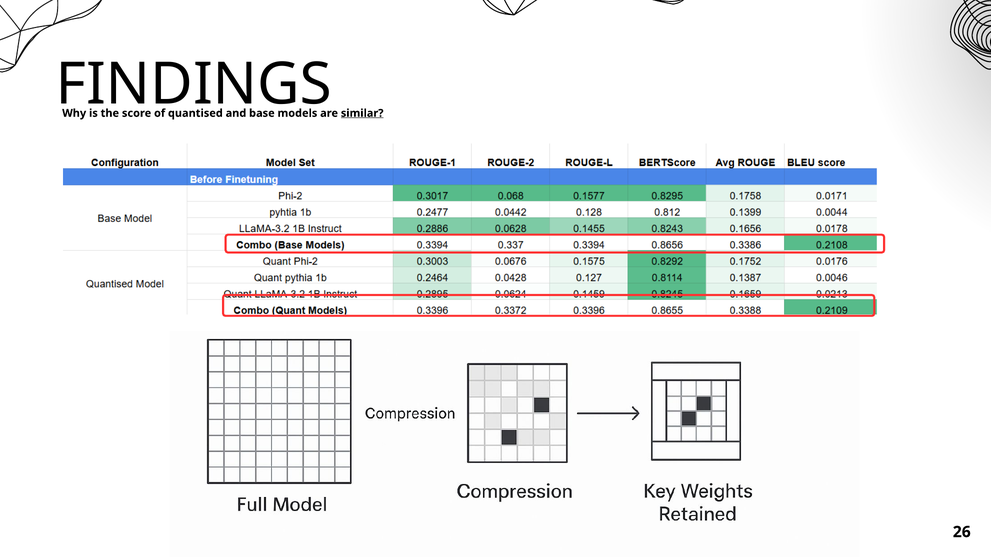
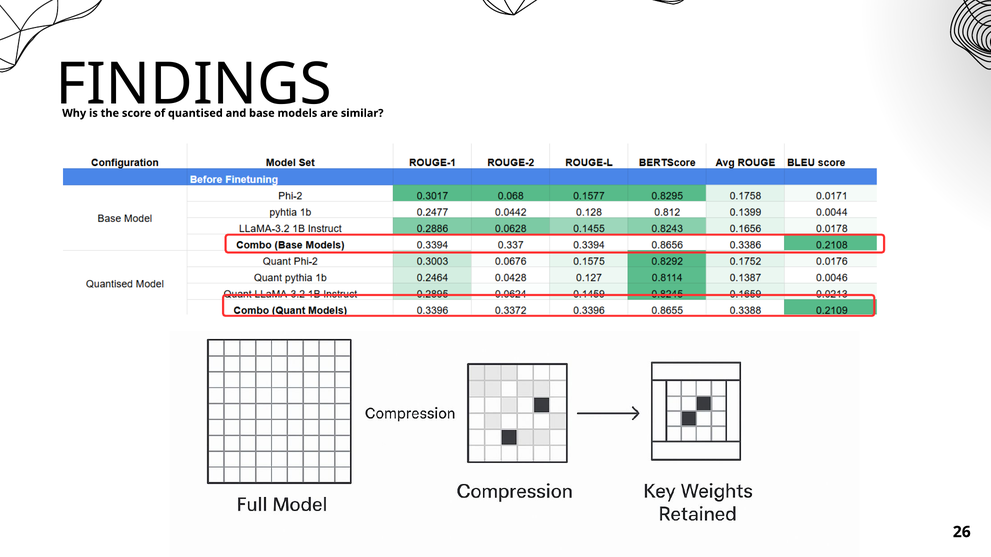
similar underline: present -> none
